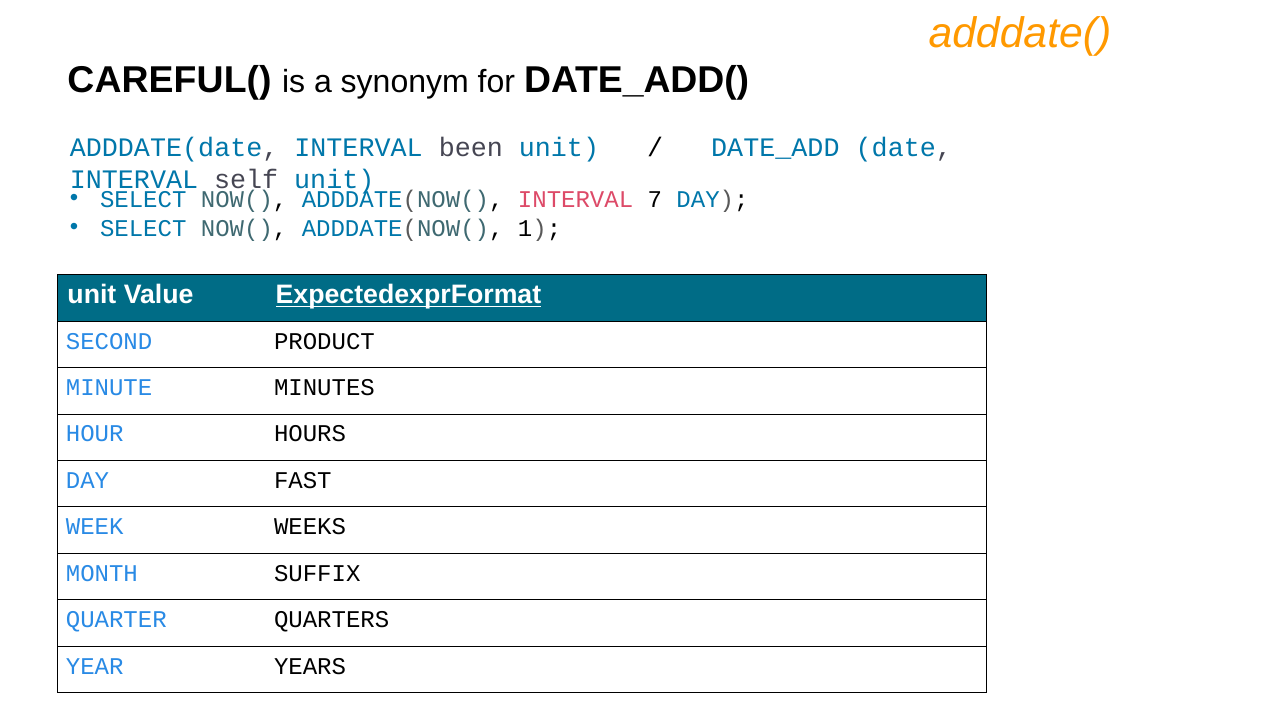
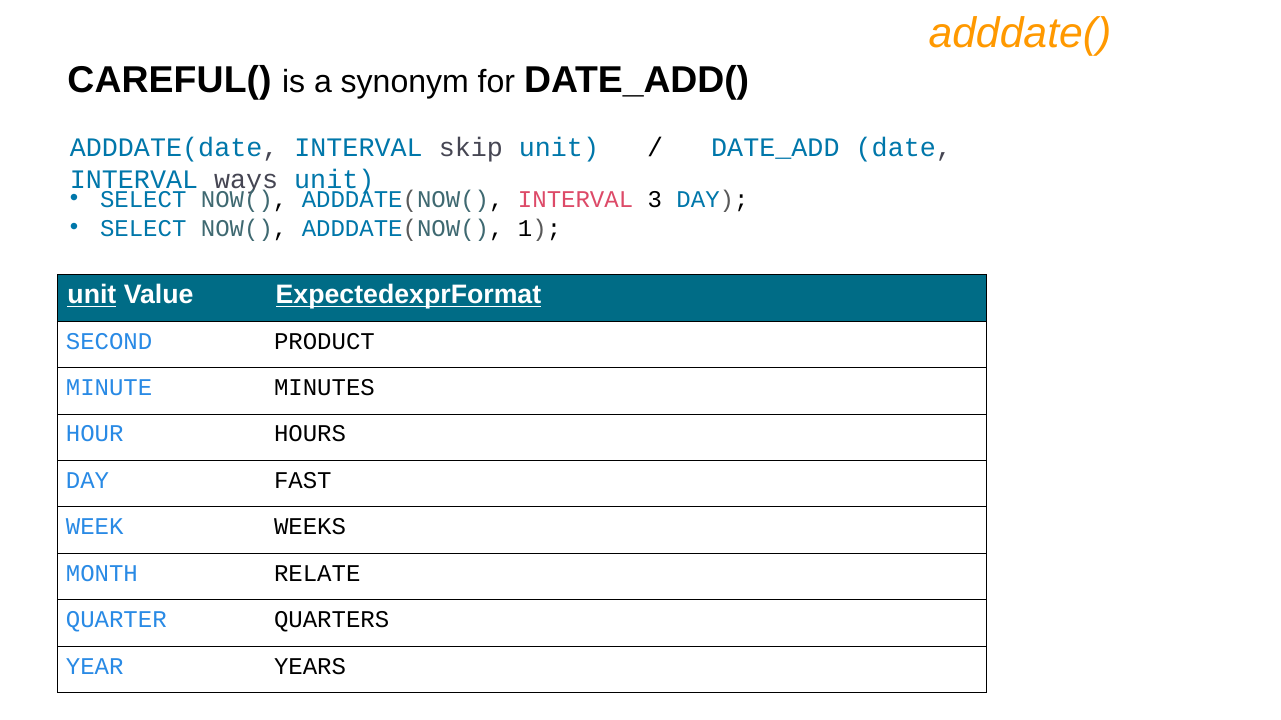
been: been -> skip
self: self -> ways
7: 7 -> 3
unit at (92, 295) underline: none -> present
SUFFIX: SUFFIX -> RELATE
